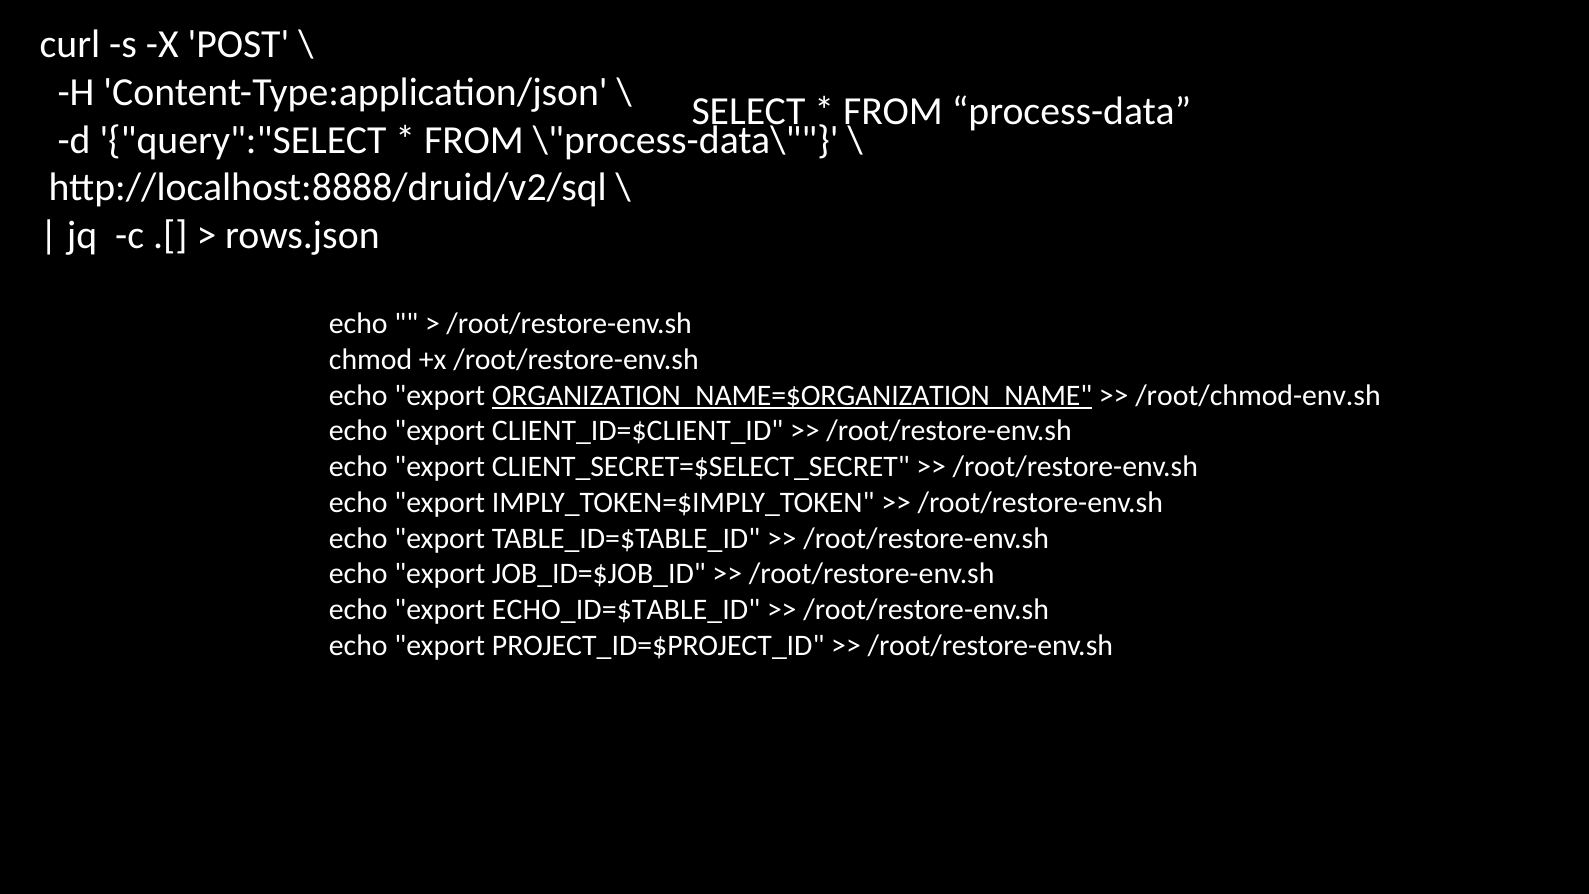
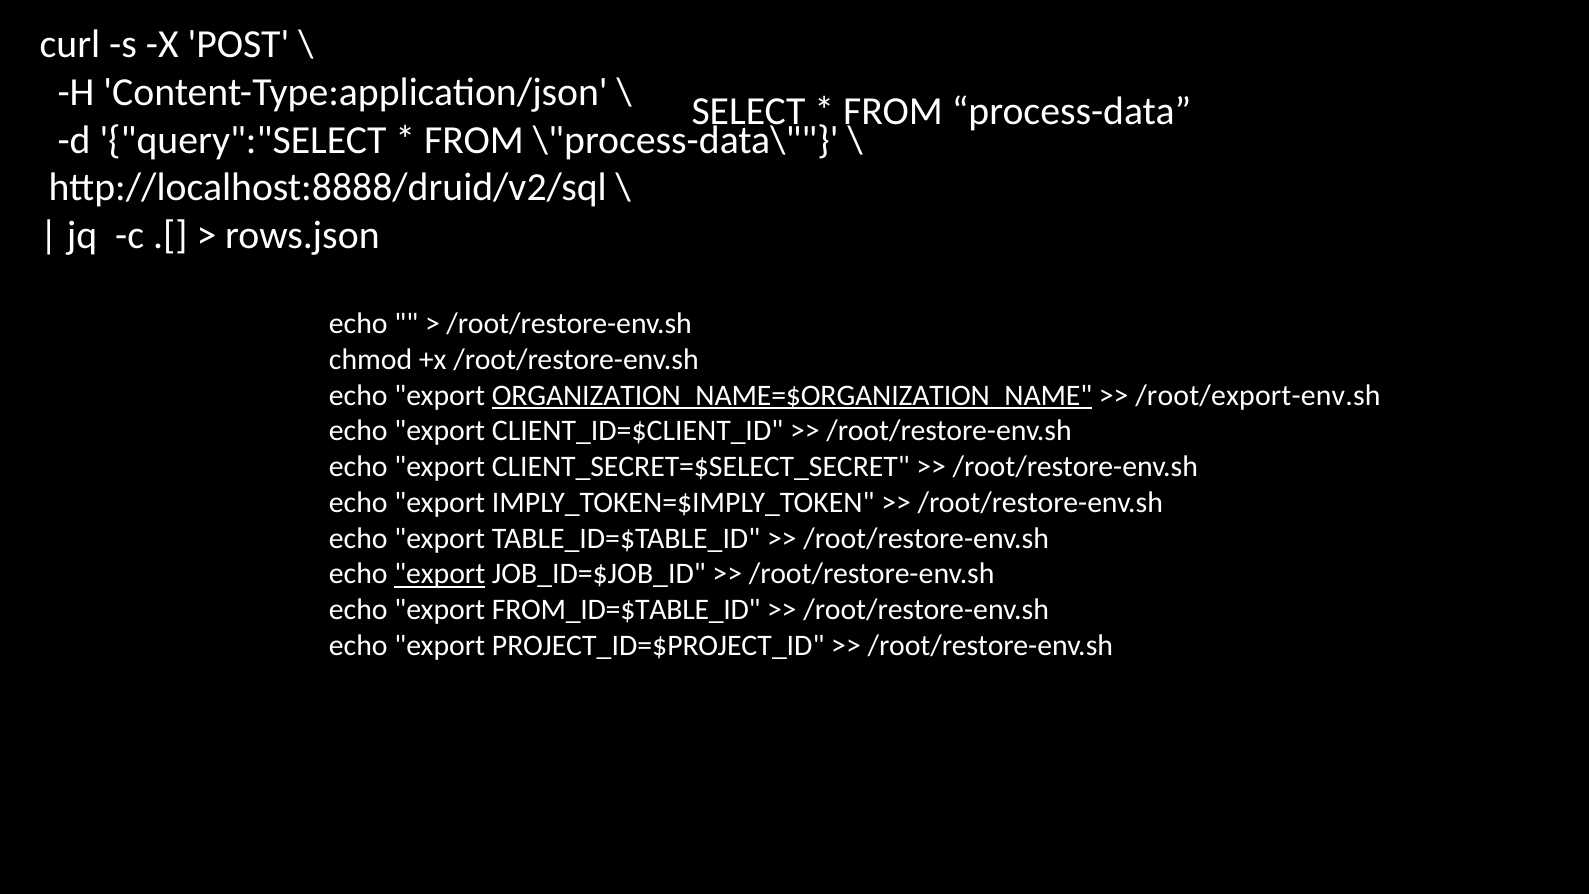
/root/chmod-env.sh: /root/chmod-env.sh -> /root/export-env.sh
export at (440, 574) underline: none -> present
ECHO_ID=$TABLE_ID: ECHO_ID=$TABLE_ID -> FROM_ID=$TABLE_ID
